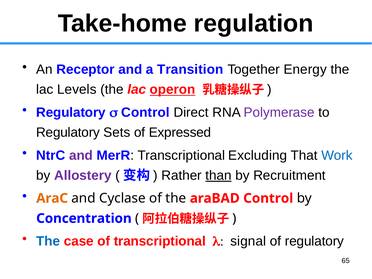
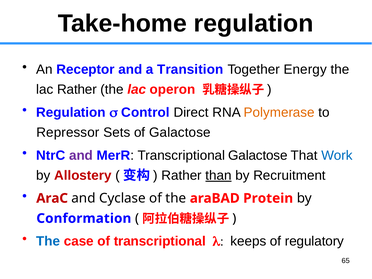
lac Levels: Levels -> Rather
operon underline: present -> none
Regulatory at (71, 112): Regulatory -> Regulation
Polymerase colour: purple -> orange
Regulatory at (68, 133): Regulatory -> Repressor
of Expressed: Expressed -> Galactose
Transcriptional Excluding: Excluding -> Galactose
Allostery colour: purple -> red
AraC colour: orange -> red
araBAD Control: Control -> Protein
Concentration: Concentration -> Conformation
signal: signal -> keeps
